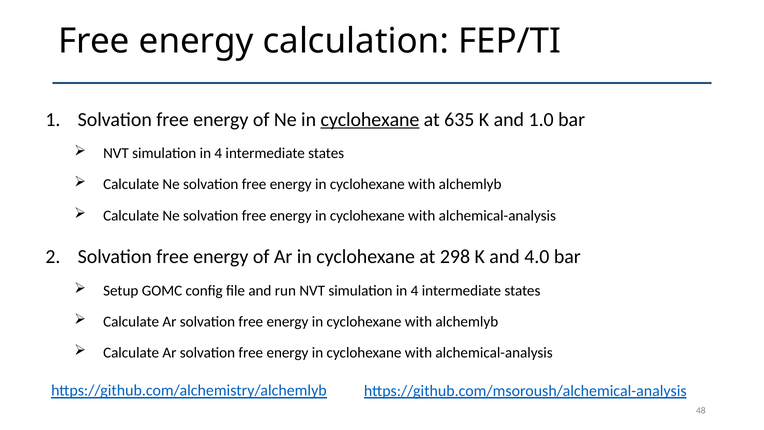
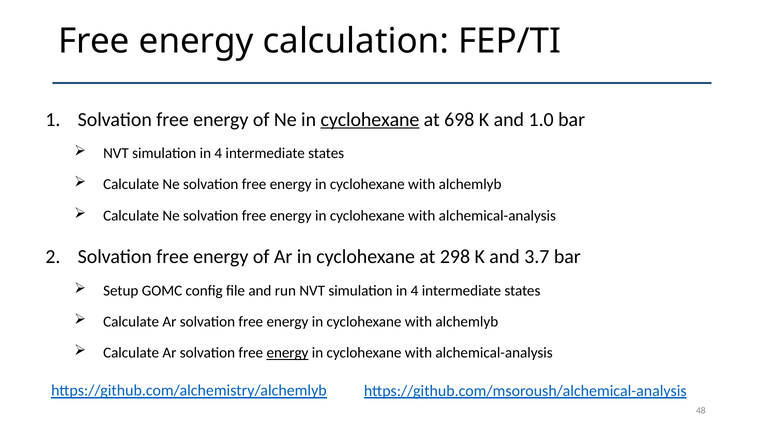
635: 635 -> 698
4.0: 4.0 -> 3.7
energy at (287, 353) underline: none -> present
